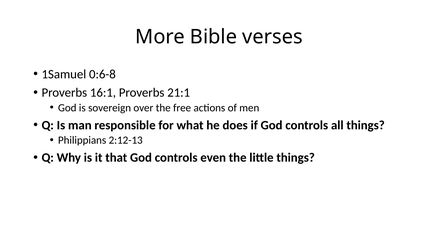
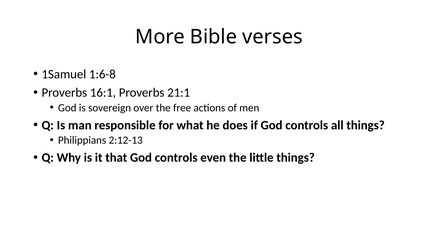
0:6-8: 0:6-8 -> 1:6-8
